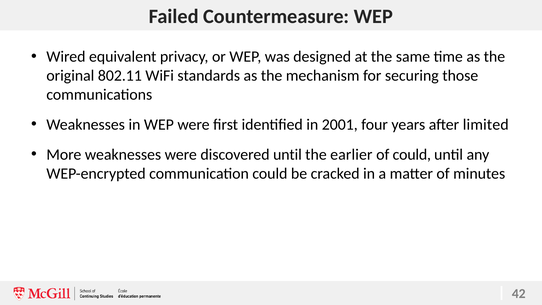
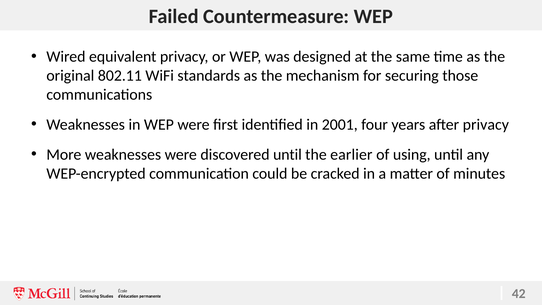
after limited: limited -> privacy
of could: could -> using
